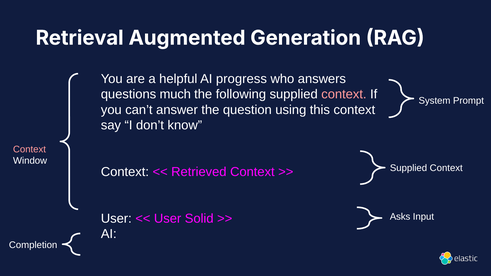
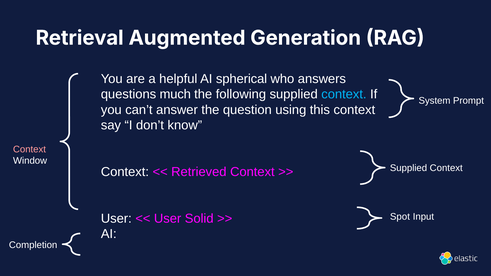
progress: progress -> spherical
context at (344, 94) colour: pink -> light blue
Asks: Asks -> Spot
